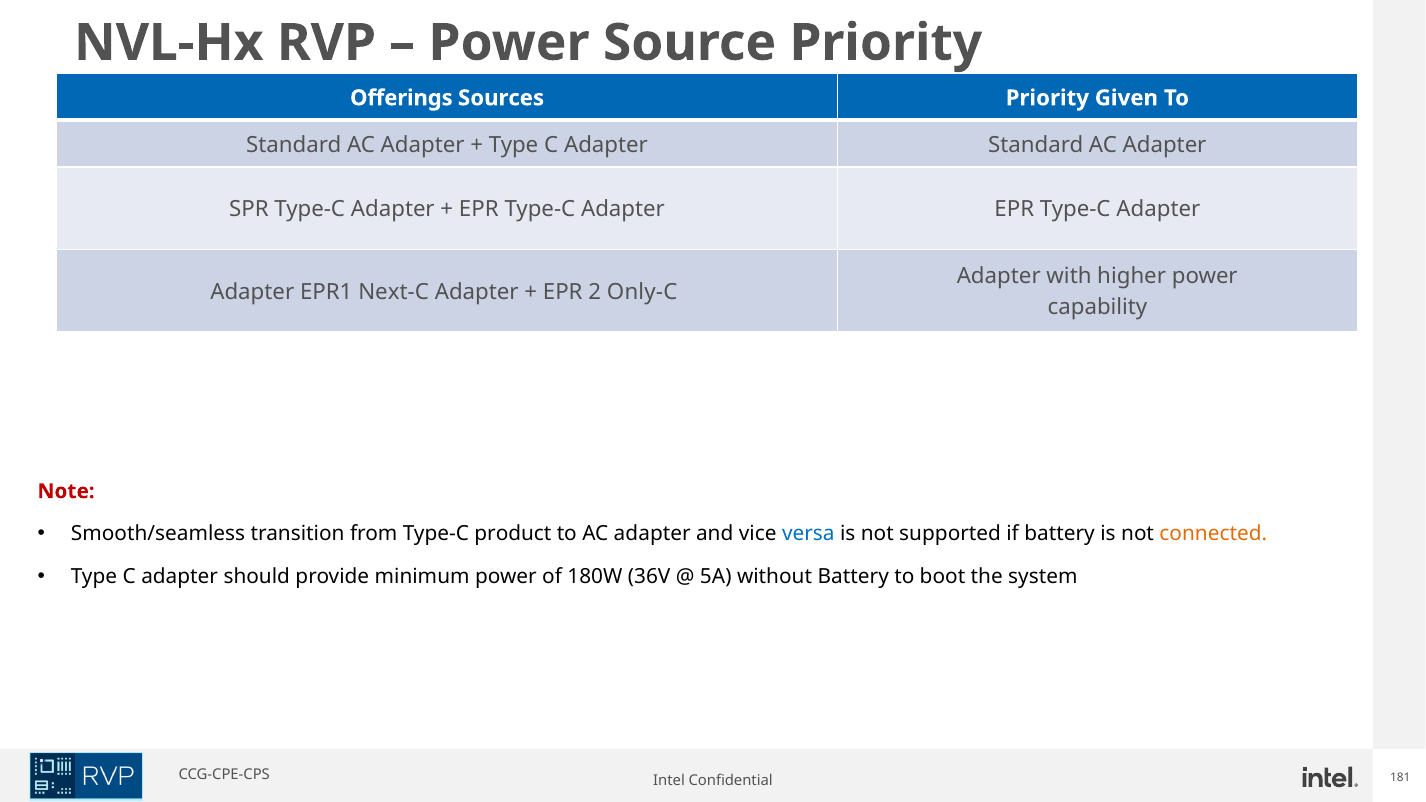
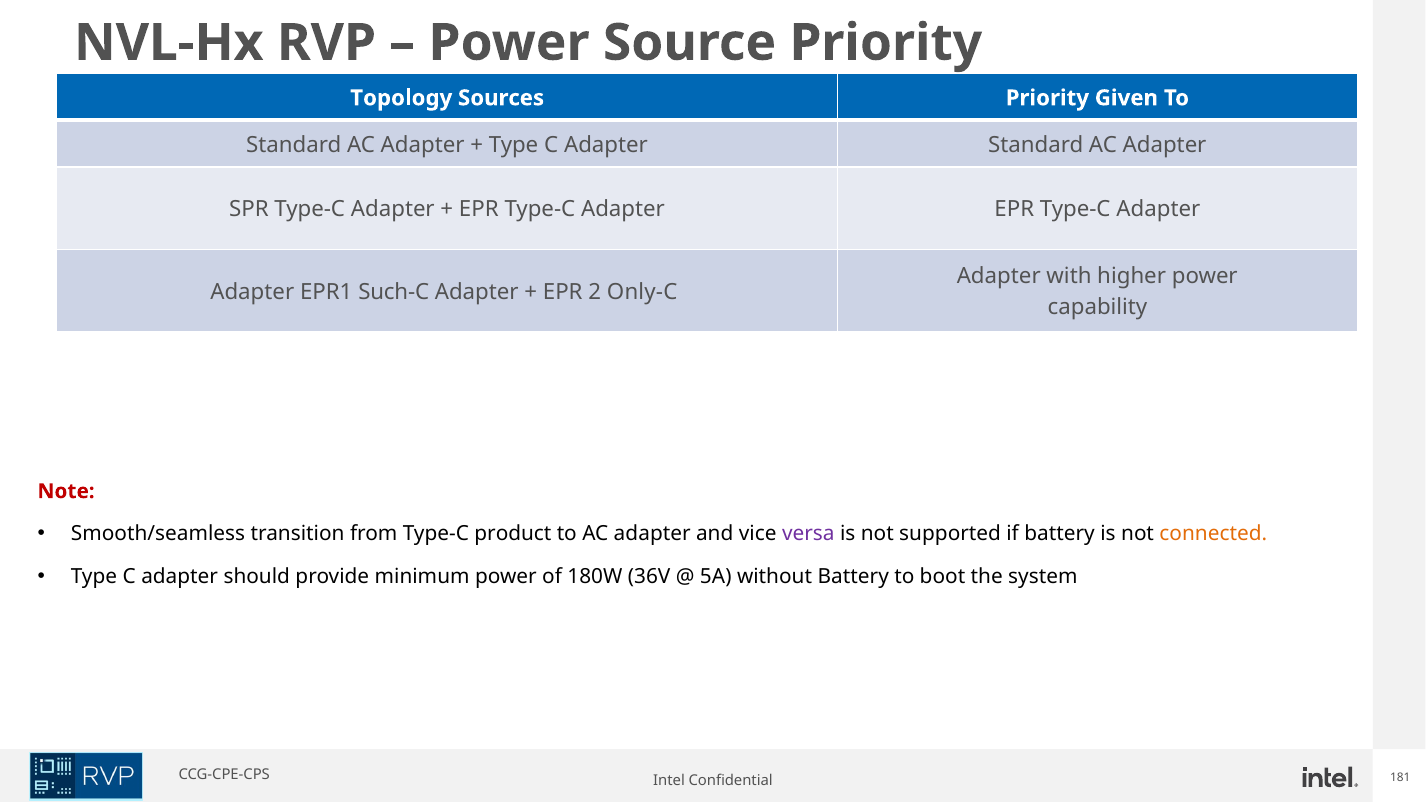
Offerings: Offerings -> Topology
Next-C: Next-C -> Such-C
versa colour: blue -> purple
